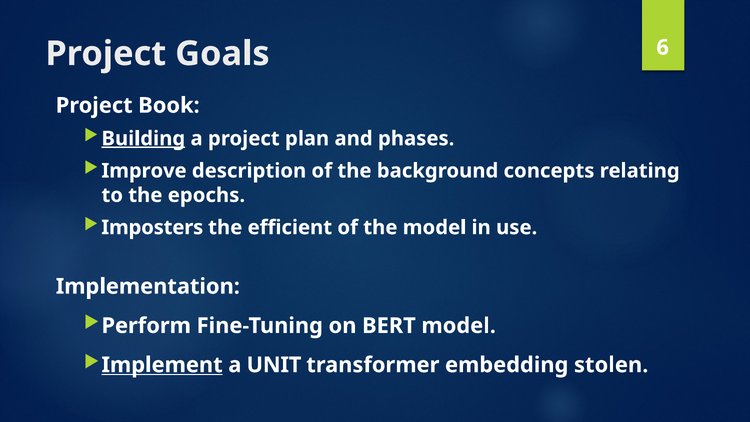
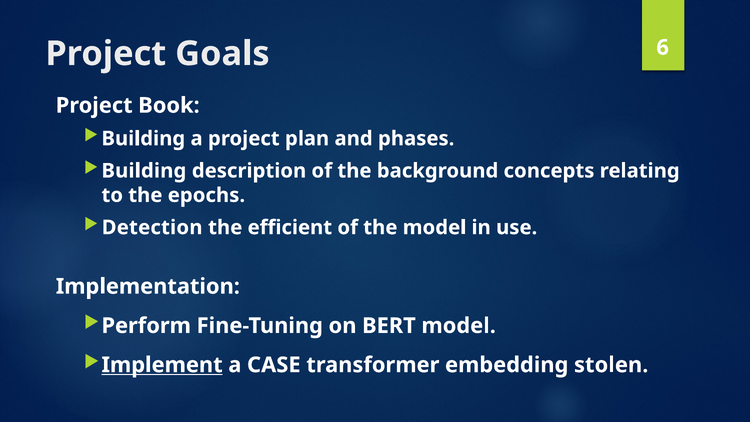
Building at (143, 139) underline: present -> none
Improve at (144, 171): Improve -> Building
Imposters: Imposters -> Detection
UNIT: UNIT -> CASE
